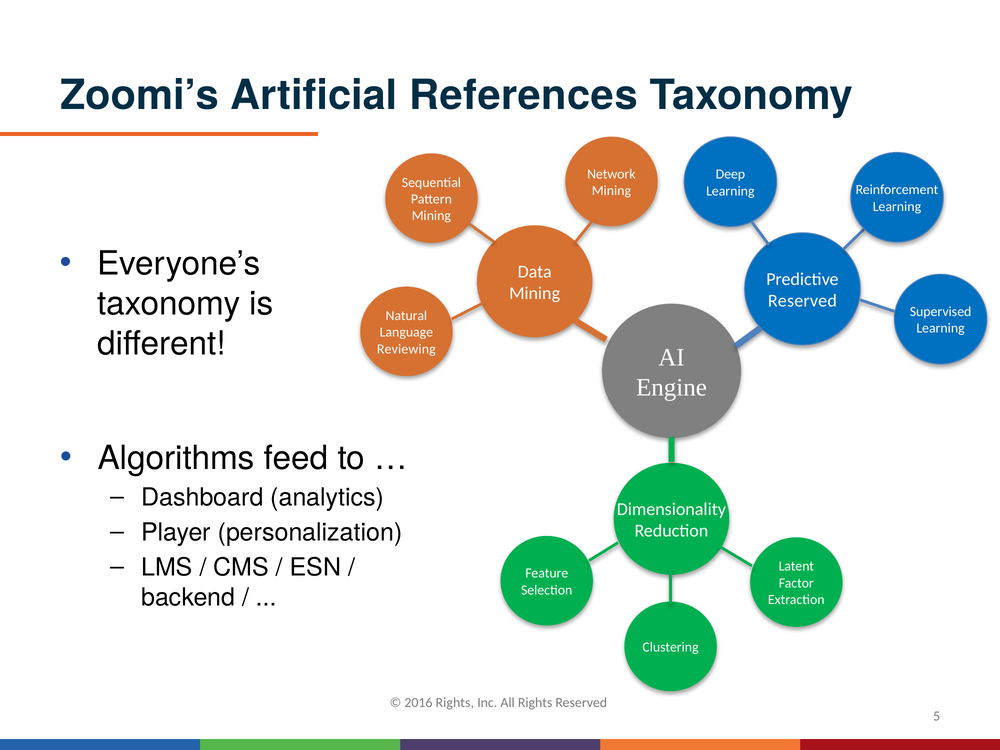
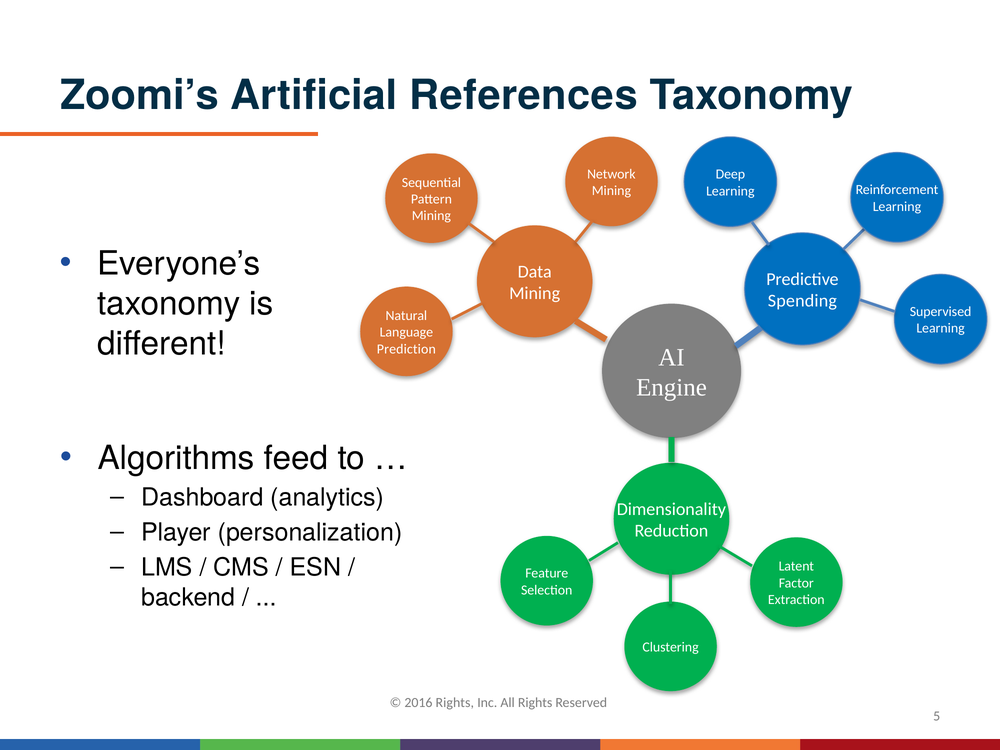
Reserved at (802, 301): Reserved -> Spending
Reviewing: Reviewing -> Prediction
